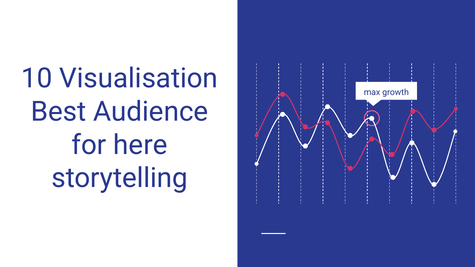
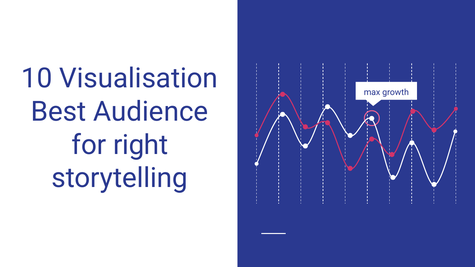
here: here -> right
